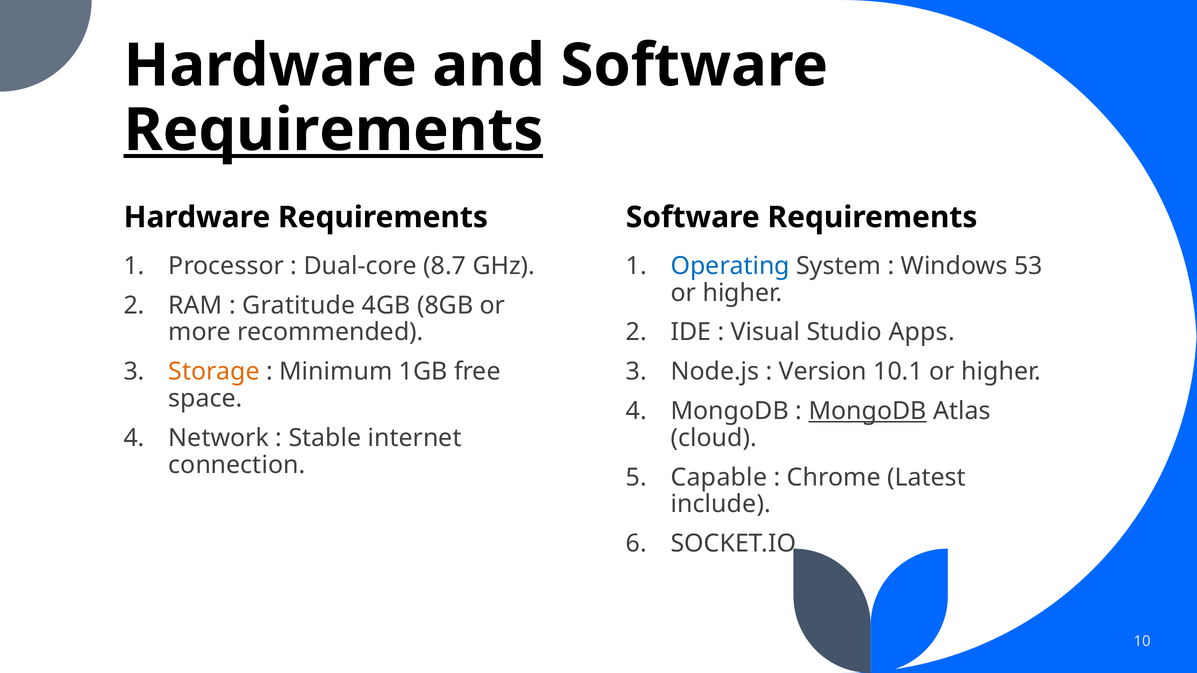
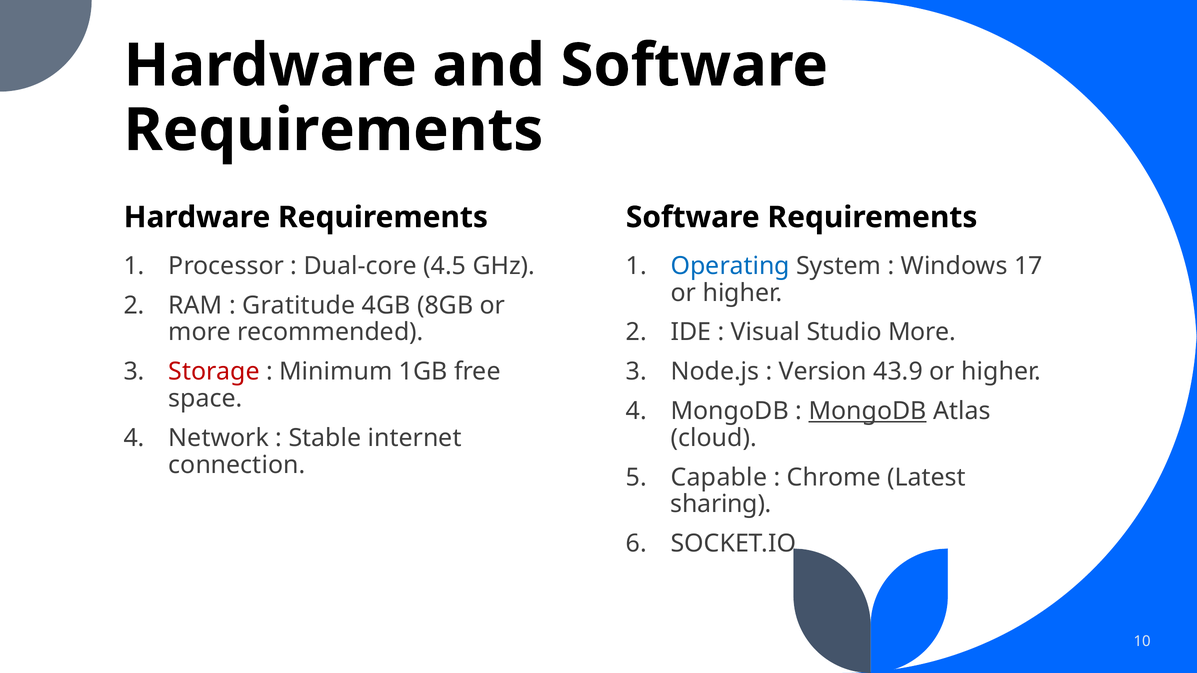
Requirements at (333, 130) underline: present -> none
8.7: 8.7 -> 4.5
53: 53 -> 17
Studio Apps: Apps -> More
Storage colour: orange -> red
10.1: 10.1 -> 43.9
include: include -> sharing
